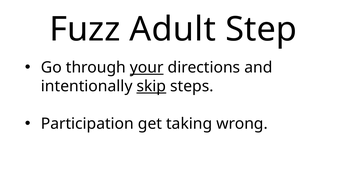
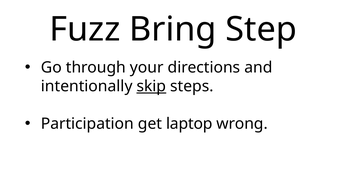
Adult: Adult -> Bring
your underline: present -> none
taking: taking -> laptop
